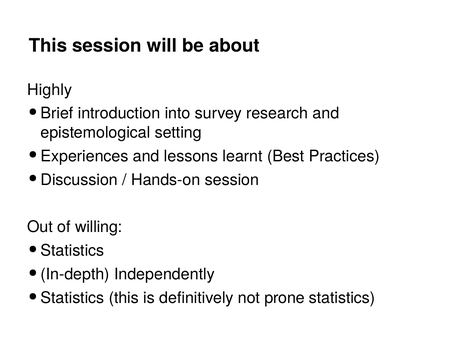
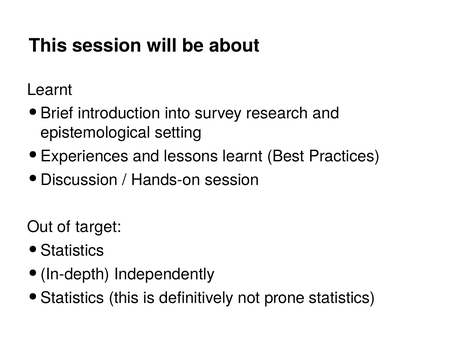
Highly at (50, 90): Highly -> Learnt
willing: willing -> target
